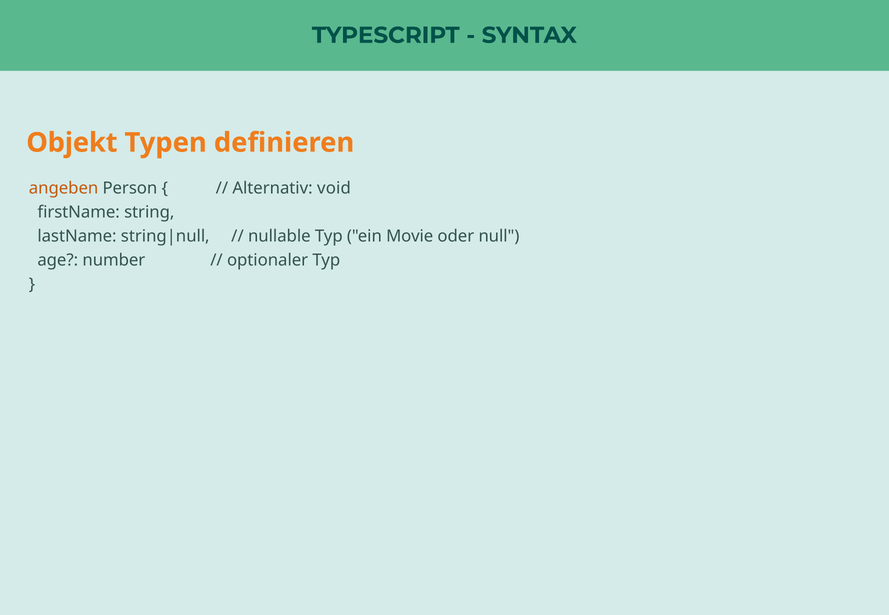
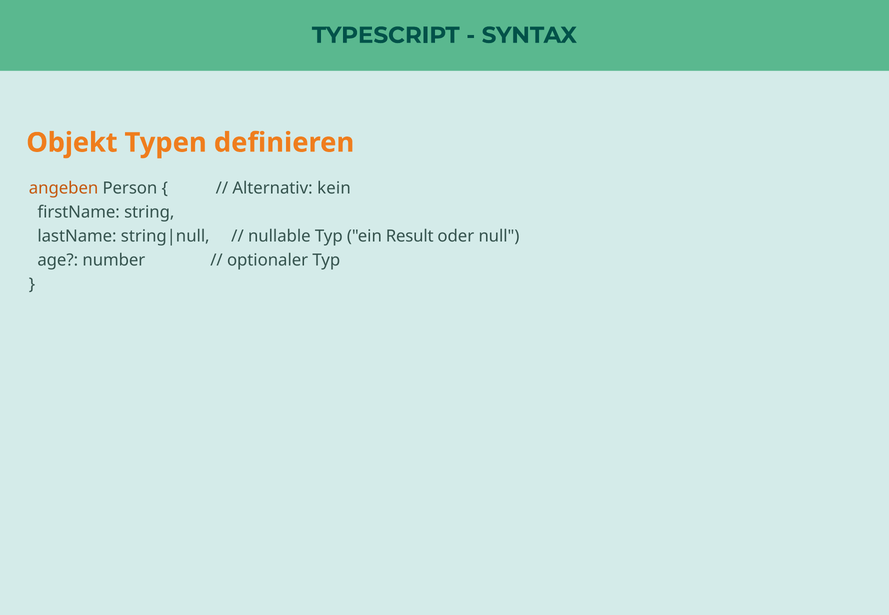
void: void -> kein
Movie: Movie -> Result
